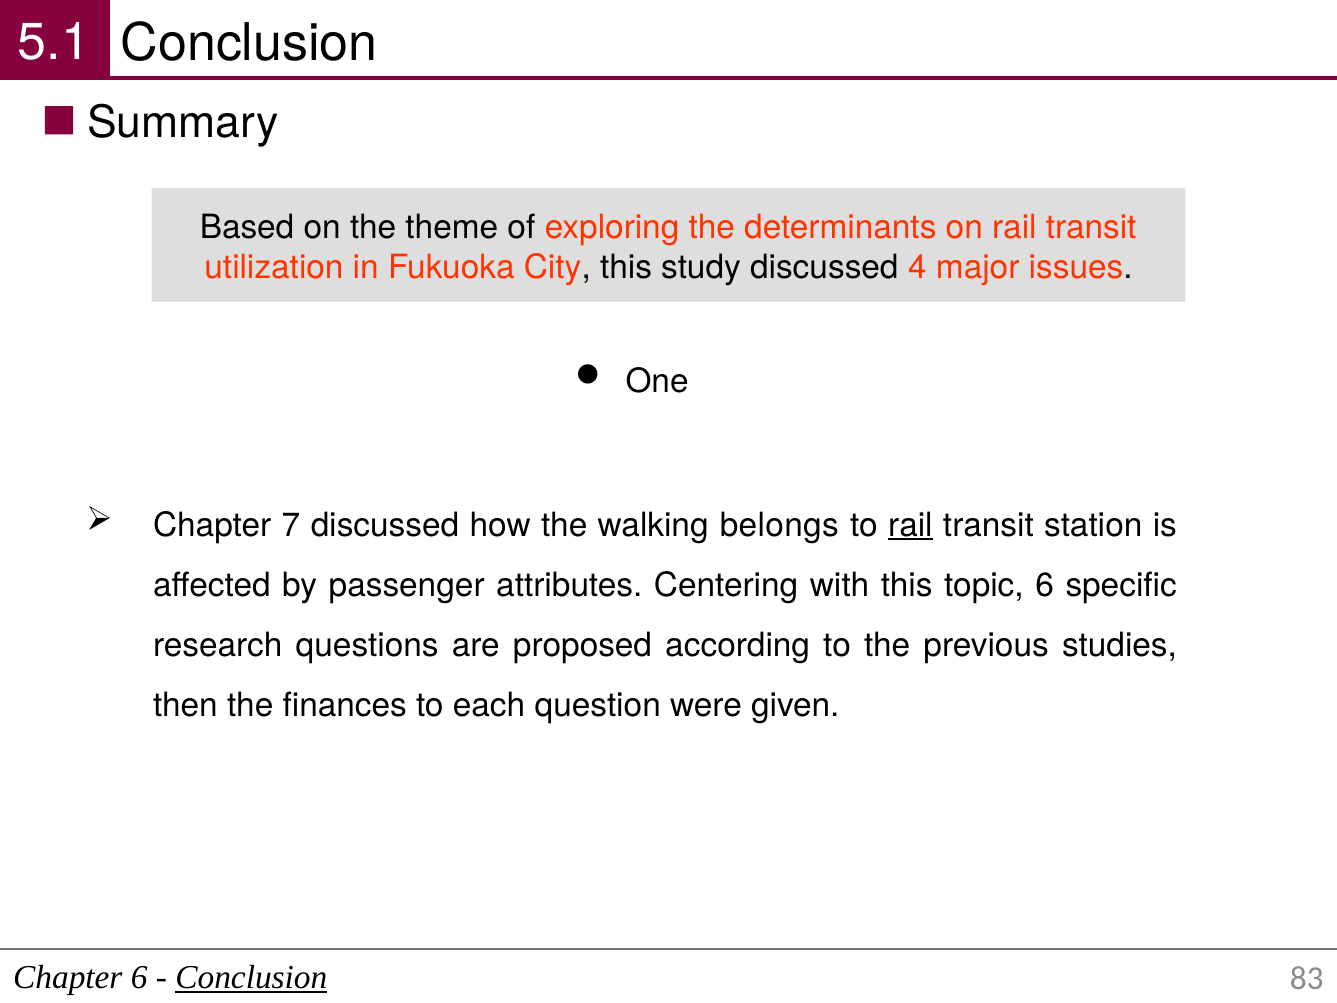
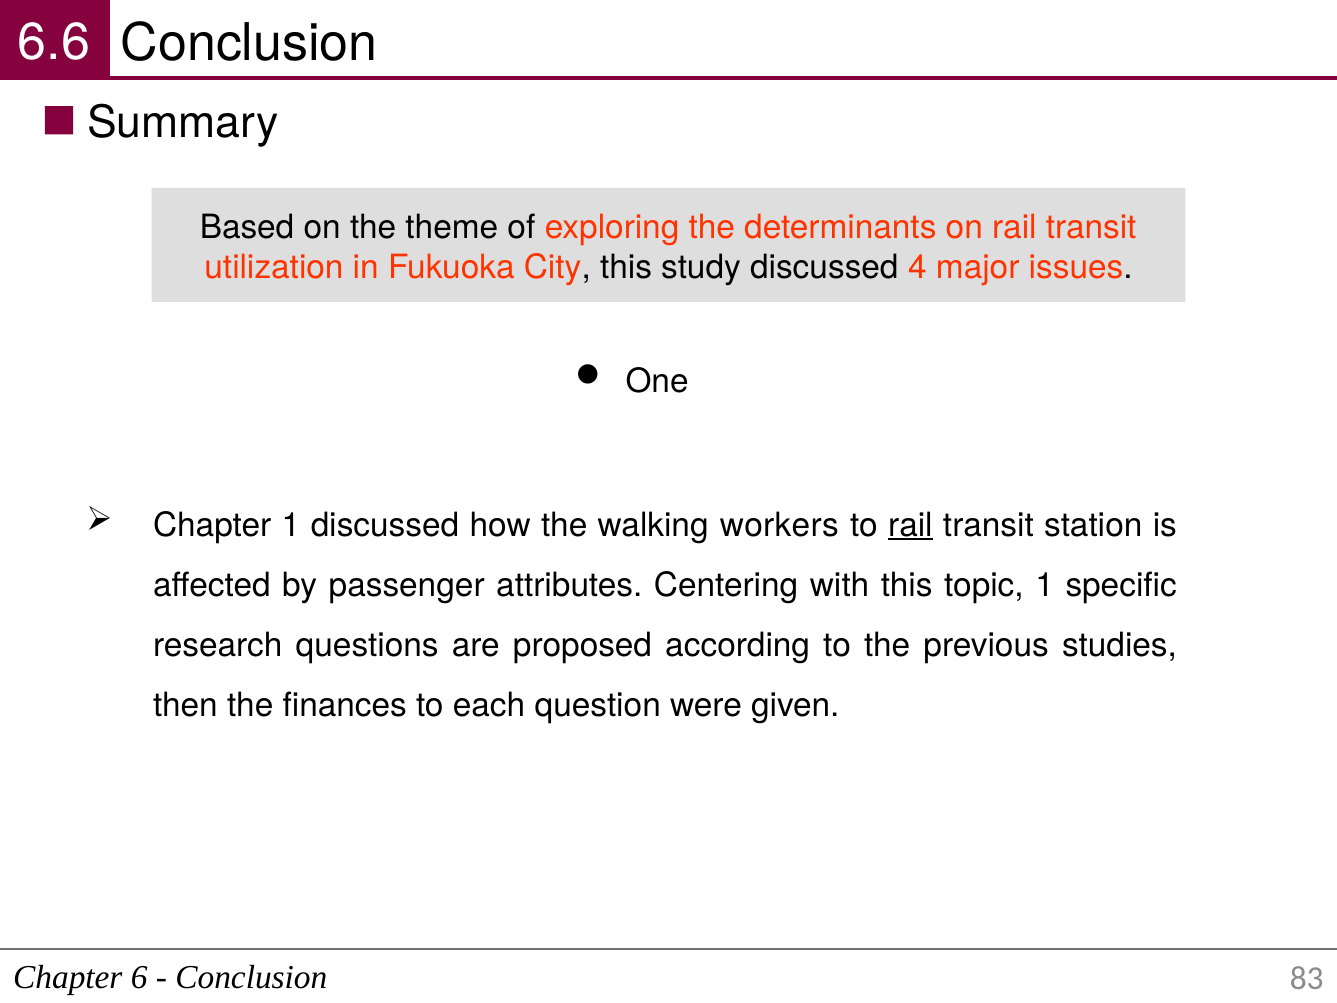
5.1: 5.1 -> 6.6
Chapter 7: 7 -> 1
belongs: belongs -> workers
topic 6: 6 -> 1
Conclusion at (251, 978) underline: present -> none
